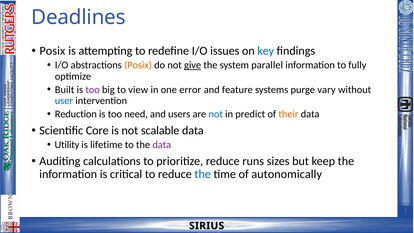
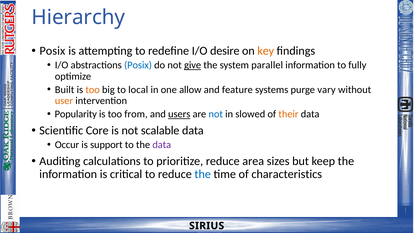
Deadlines: Deadlines -> Hierarchy
issues: issues -> desire
key colour: blue -> orange
Posix at (138, 65) colour: orange -> blue
too at (93, 90) colour: purple -> orange
view: view -> local
error: error -> allow
user colour: blue -> orange
Reduction: Reduction -> Popularity
need: need -> from
users underline: none -> present
predict: predict -> slowed
Utility: Utility -> Occur
lifetime: lifetime -> support
runs: runs -> area
autonomically: autonomically -> characteristics
